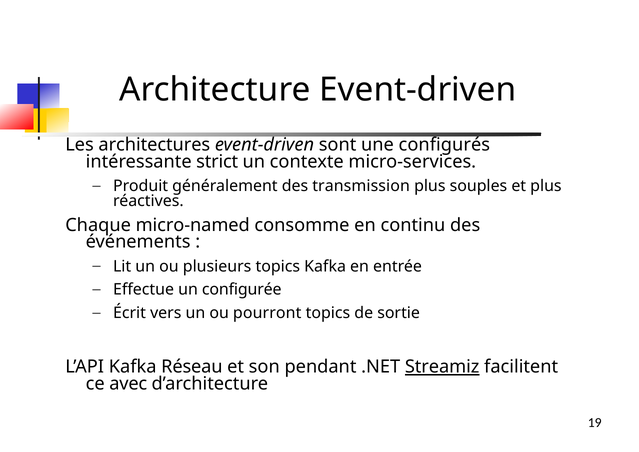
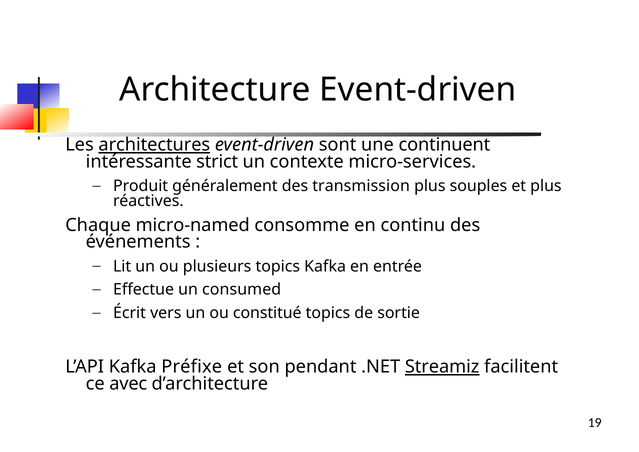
architectures underline: none -> present
configurés: configurés -> continuent
configurée: configurée -> consumed
pourront: pourront -> constitué
Réseau: Réseau -> Préfixe
